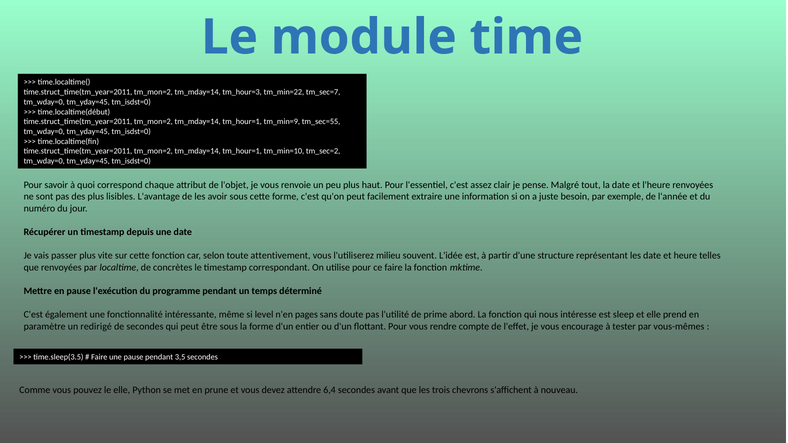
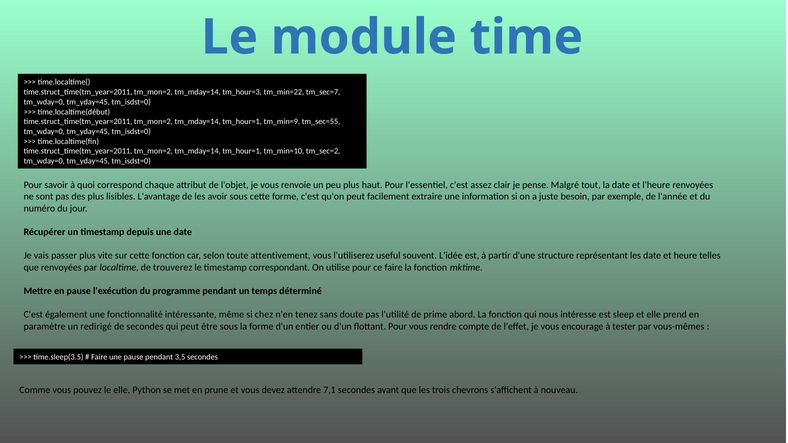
milieu: milieu -> useful
concrètes: concrètes -> trouverez
level: level -> chez
pages: pages -> tenez
6,4: 6,4 -> 7,1
